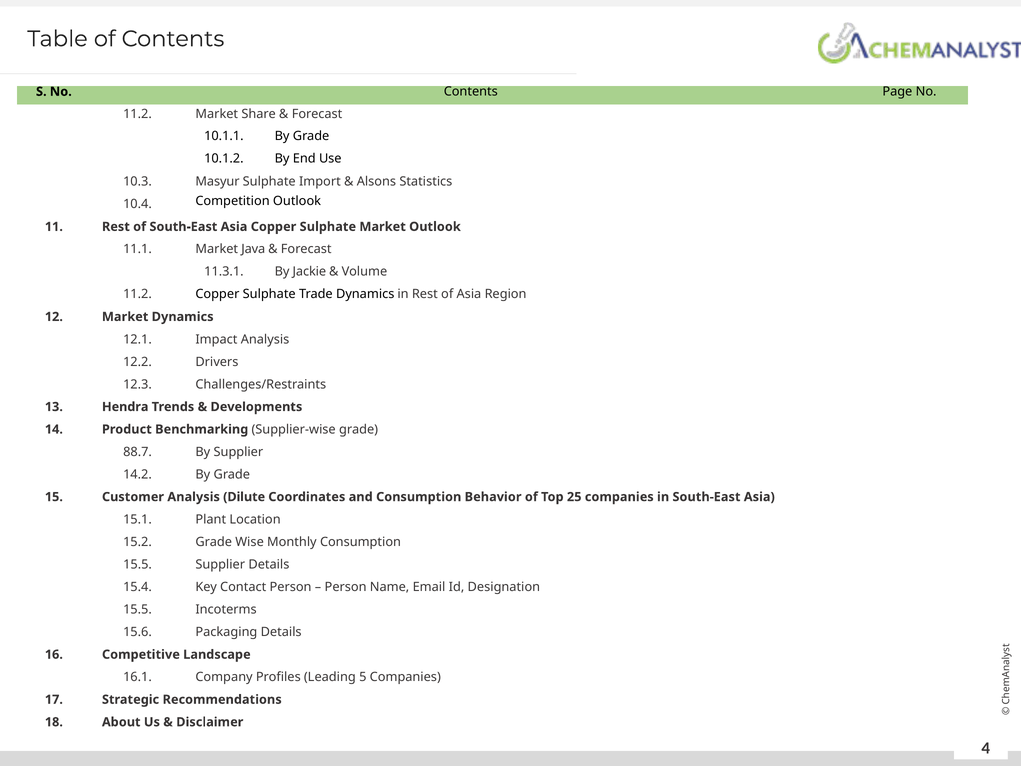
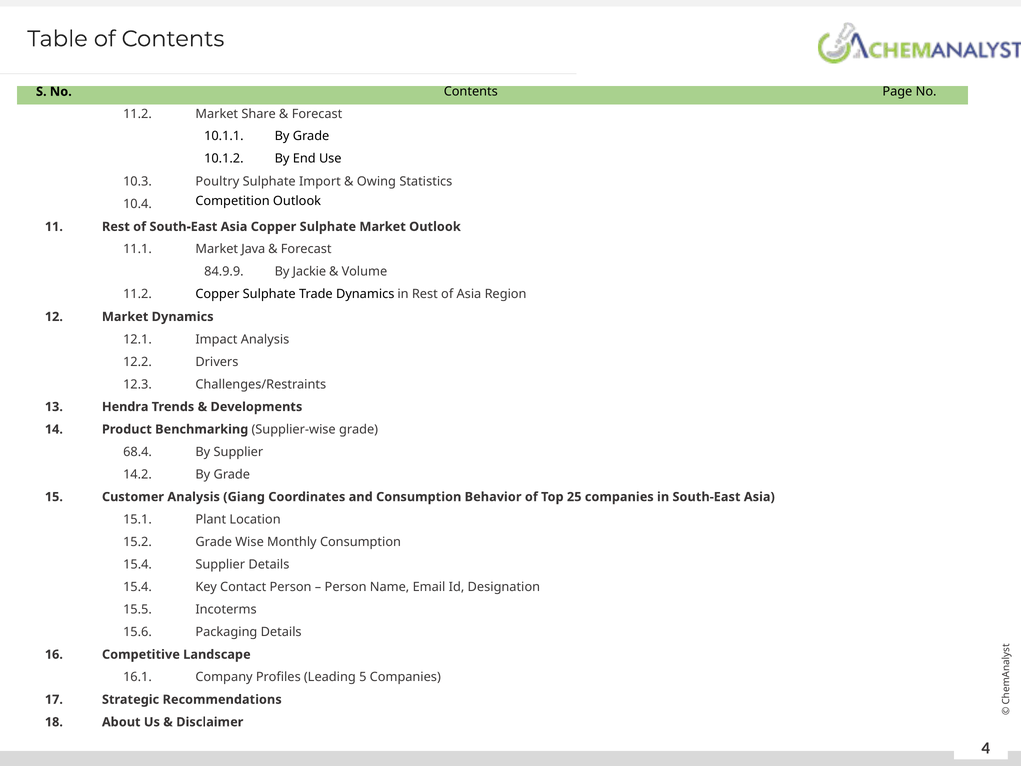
Masyur: Masyur -> Poultry
Alsons: Alsons -> Owing
11.3.1: 11.3.1 -> 84.9.9
88.7: 88.7 -> 68.4
Dilute: Dilute -> Giang
15.5 at (138, 564): 15.5 -> 15.4
